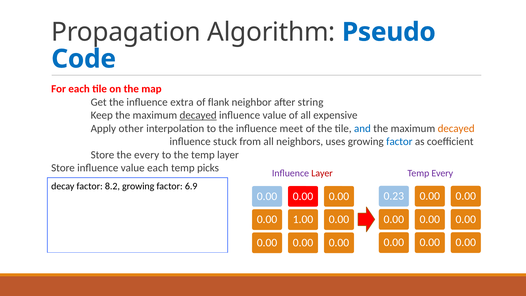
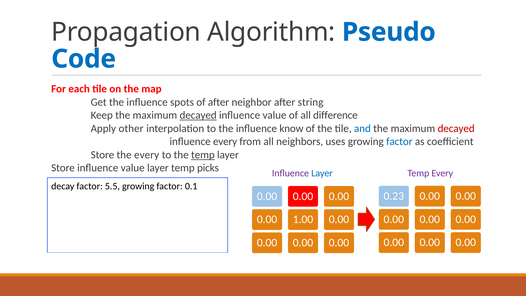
extra: extra -> spots
of flank: flank -> after
expensive: expensive -> difference
meet: meet -> know
decayed at (456, 128) colour: orange -> red
influence stuck: stuck -> every
temp at (203, 155) underline: none -> present
value each: each -> layer
Layer at (322, 173) colour: red -> blue
8.2: 8.2 -> 5.5
6.9: 6.9 -> 0.1
